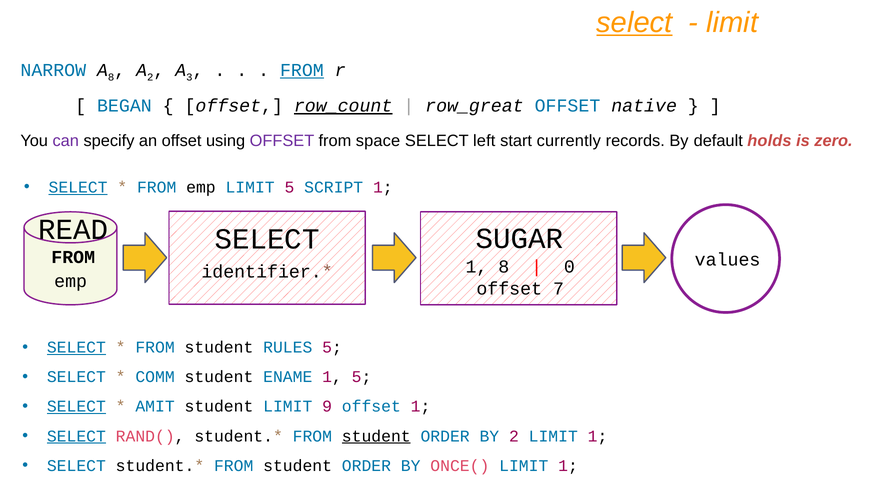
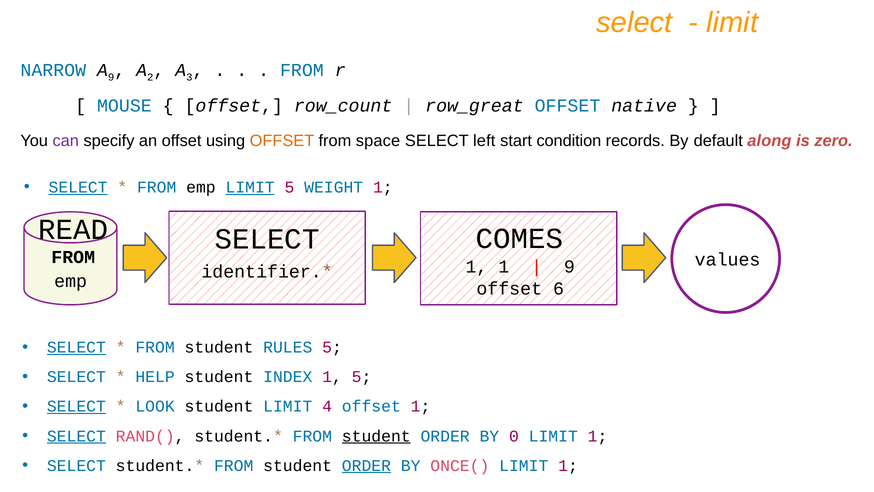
select at (634, 23) underline: present -> none
8 at (111, 77): 8 -> 9
FROM at (302, 70) underline: present -> none
BEGAN: BEGAN -> MOUSE
row_count underline: present -> none
OFFSET at (282, 141) colour: purple -> orange
currently: currently -> condition
holds: holds -> along
LIMIT at (250, 187) underline: none -> present
SCRIPT: SCRIPT -> WEIGHT
SUGAR: SUGAR -> COMES
1 8: 8 -> 1
0 at (569, 267): 0 -> 9
7: 7 -> 6
COMM: COMM -> HELP
ENAME: ENAME -> INDEX
AMIT: AMIT -> LOOK
9: 9 -> 4
BY 2: 2 -> 0
ORDER at (366, 465) underline: none -> present
